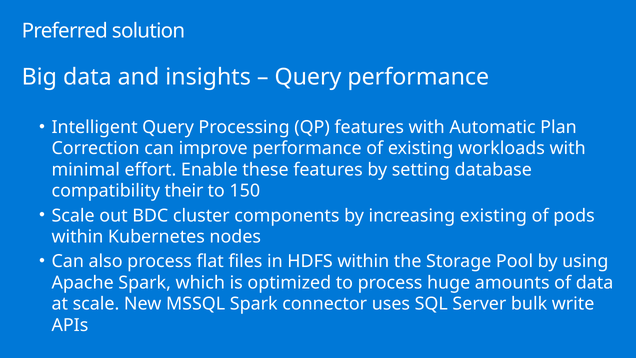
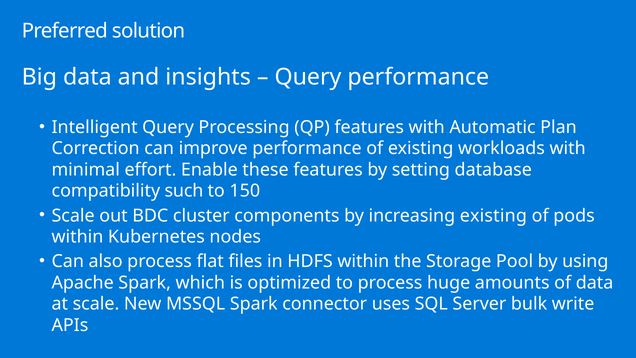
their: their -> such
